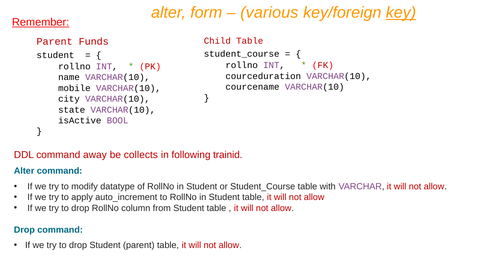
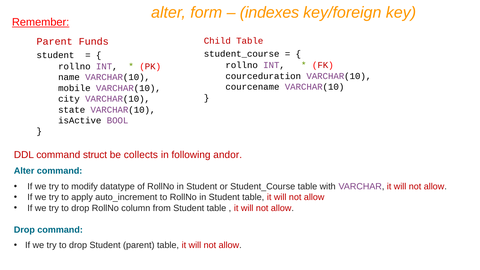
various: various -> indexes
key underline: present -> none
away: away -> struct
trainid: trainid -> andor
